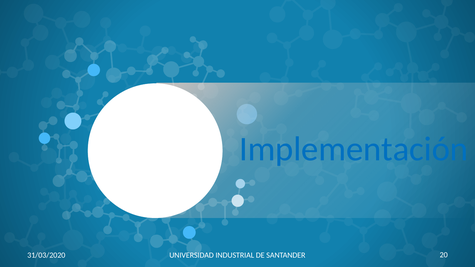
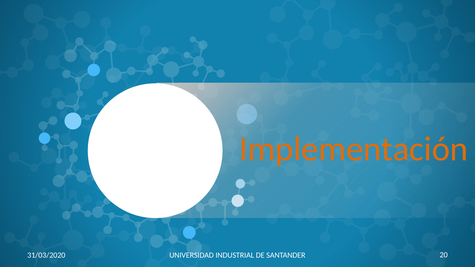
Implementación colour: blue -> orange
